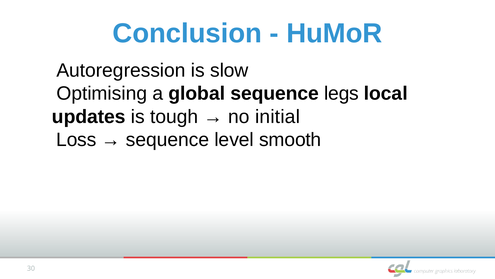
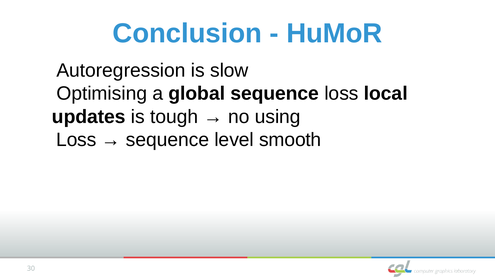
sequence legs: legs -> loss
initial: initial -> using
